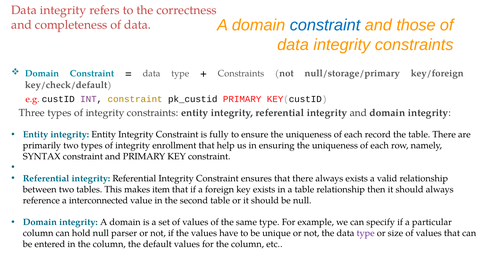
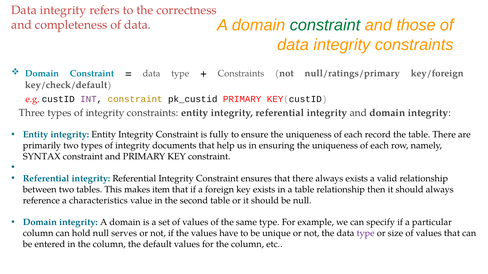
constraint at (325, 25) colour: blue -> green
null/storage/primary: null/storage/primary -> null/ratings/primary
enrollment: enrollment -> documents
interconnected: interconnected -> characteristics
parser: parser -> serves
